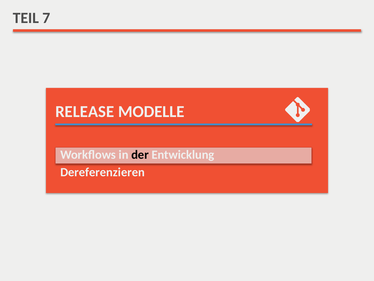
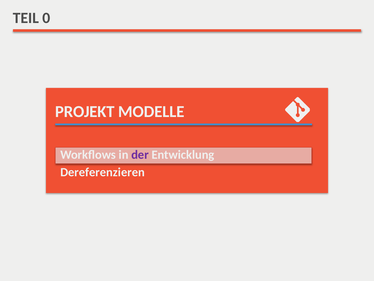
7: 7 -> 0
RELEASE: RELEASE -> PROJEKT
der colour: black -> purple
